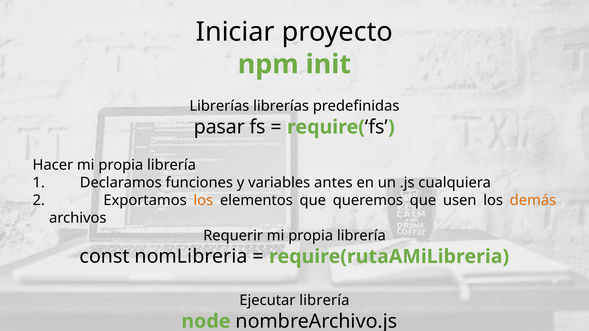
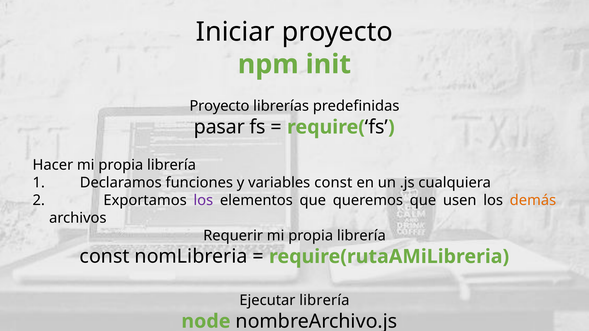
Librerías at (219, 106): Librerías -> Proyecto
variables antes: antes -> const
los at (203, 200) colour: orange -> purple
